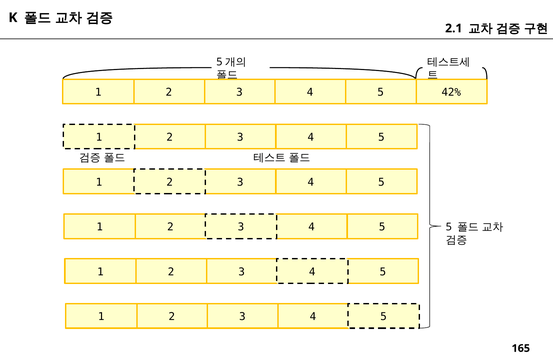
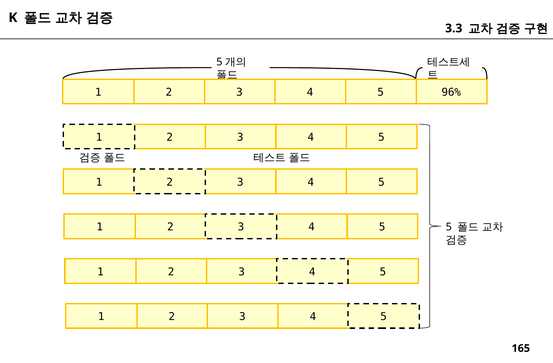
2.1: 2.1 -> 3.3
42%: 42% -> 96%
